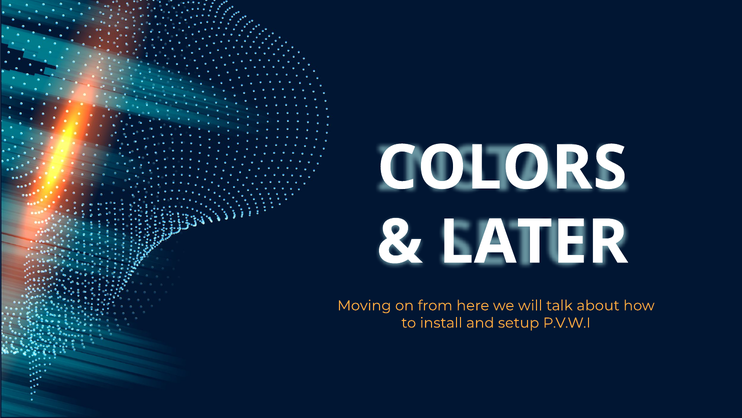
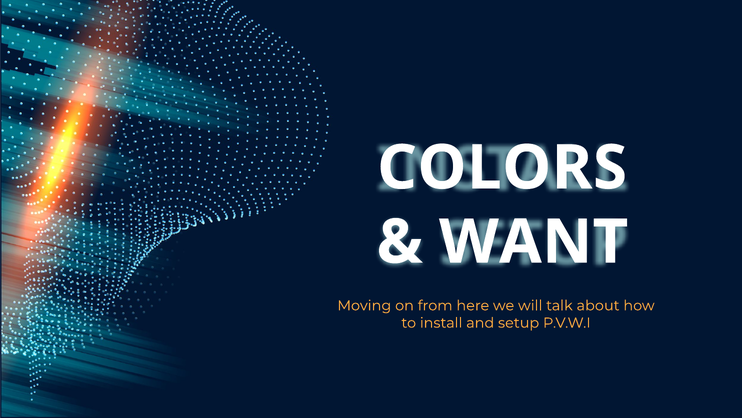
LATER: LATER -> WANT
